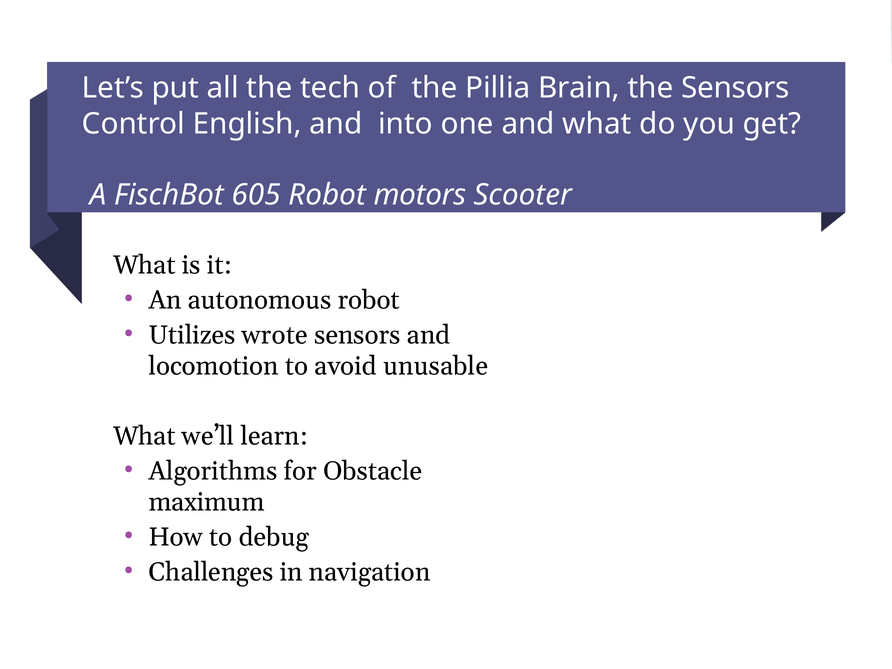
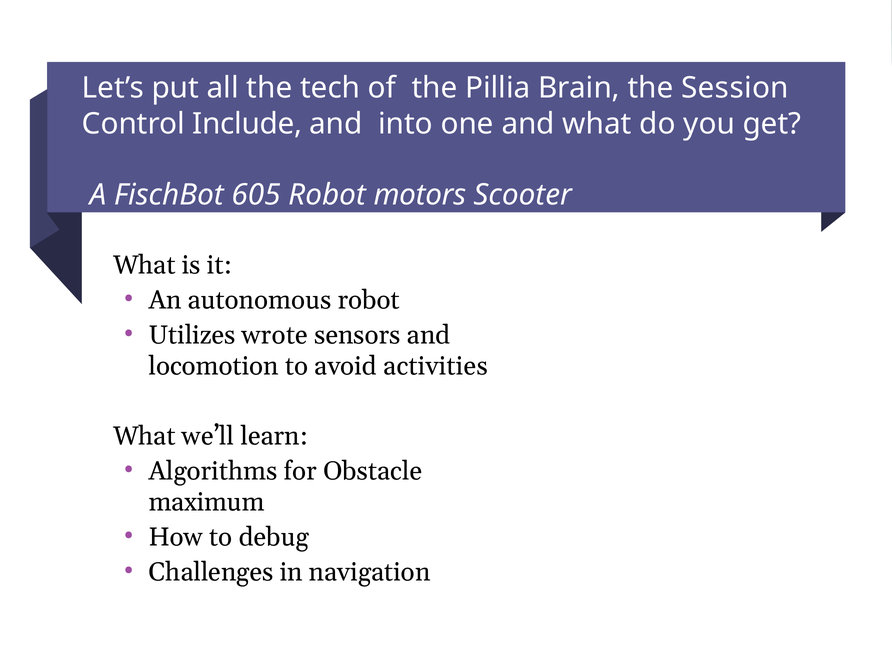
the Sensors: Sensors -> Session
English: English -> Include
unusable: unusable -> activities
